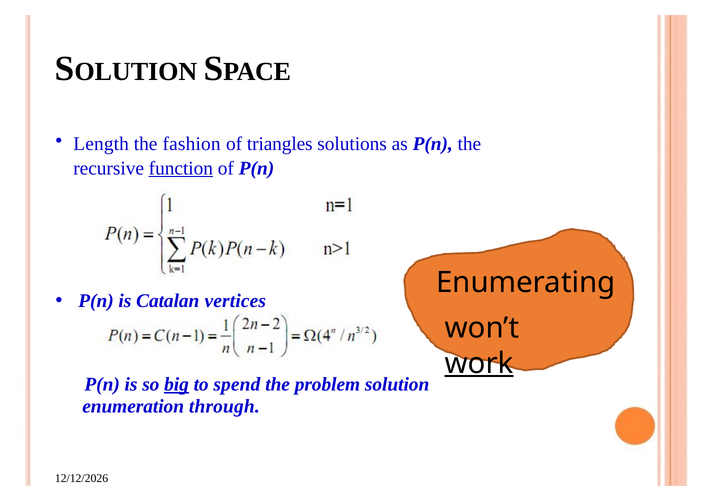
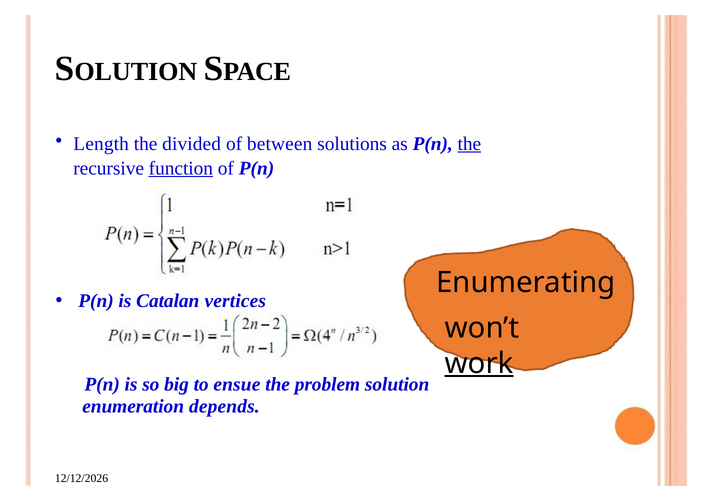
fashion: fashion -> divided
triangles: triangles -> between
the at (469, 144) underline: none -> present
big underline: present -> none
spend: spend -> ensue
through: through -> depends
